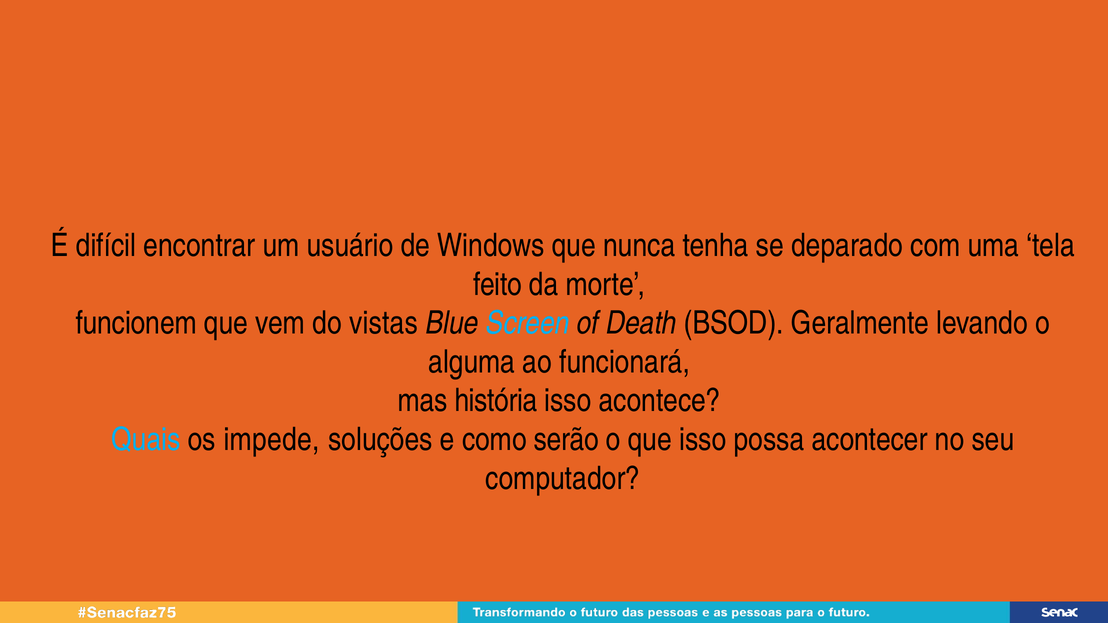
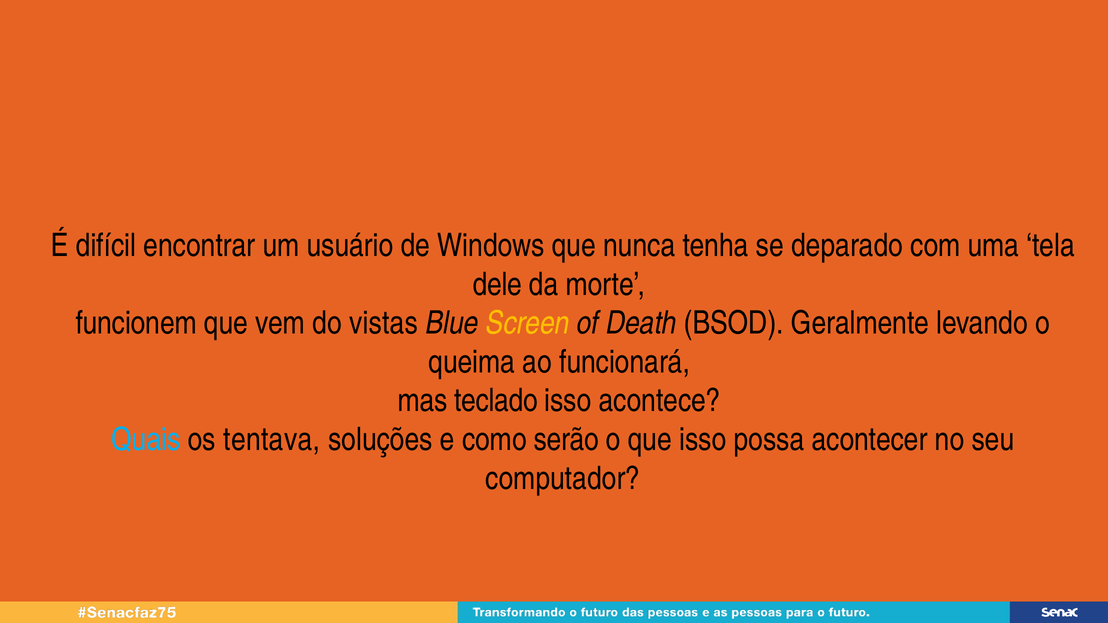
feito: feito -> dele
Screen colour: light blue -> yellow
alguma: alguma -> queima
história: história -> teclado
impede: impede -> tentava
